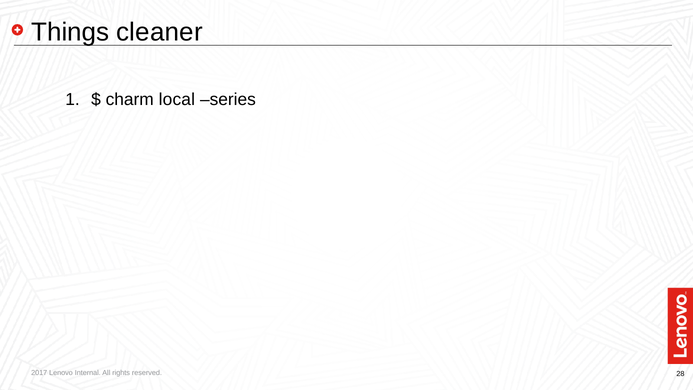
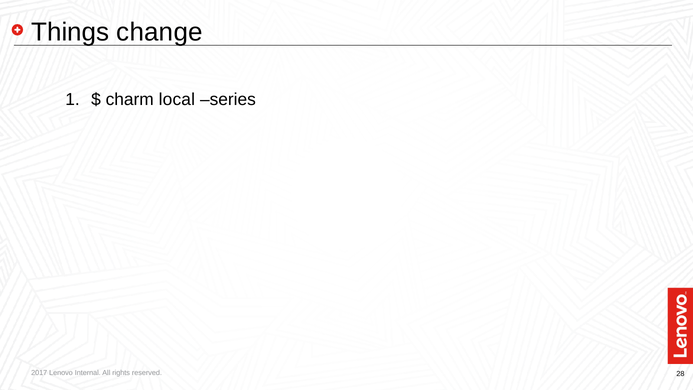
cleaner: cleaner -> change
